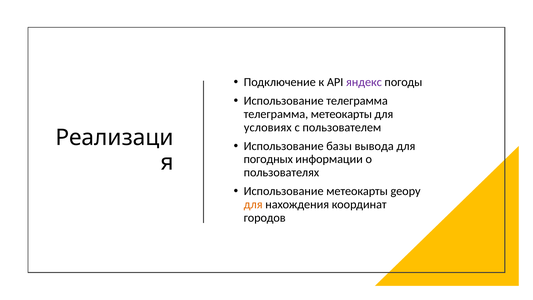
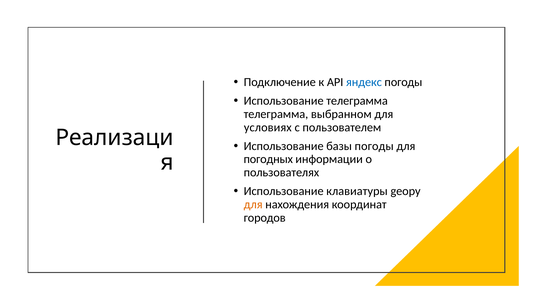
яндекс colour: purple -> blue
телеграмма метеокарты: метеокарты -> выбранном
базы вывода: вывода -> погоды
Использование метеокарты: метеокарты -> клавиатуры
